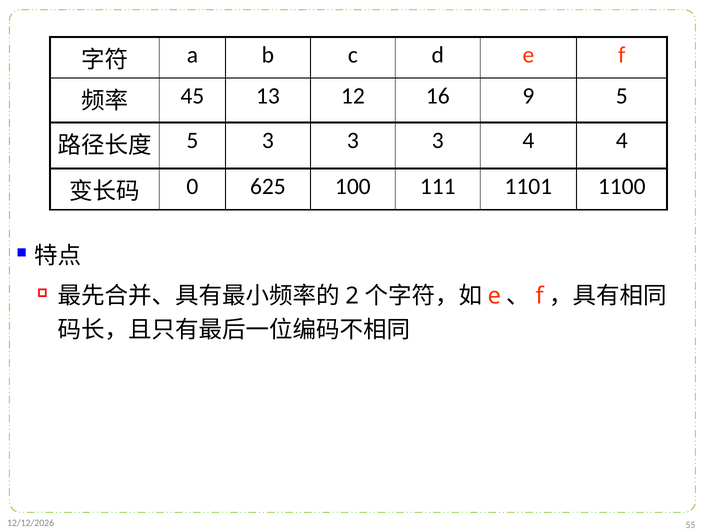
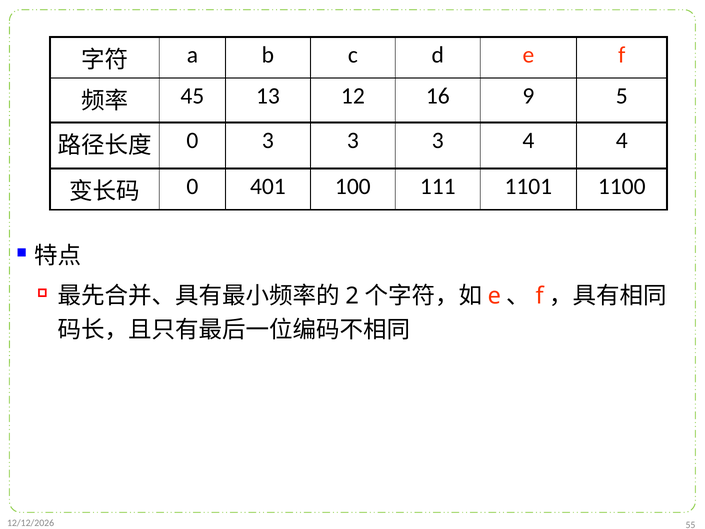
5 at (192, 141): 5 -> 0
625: 625 -> 401
